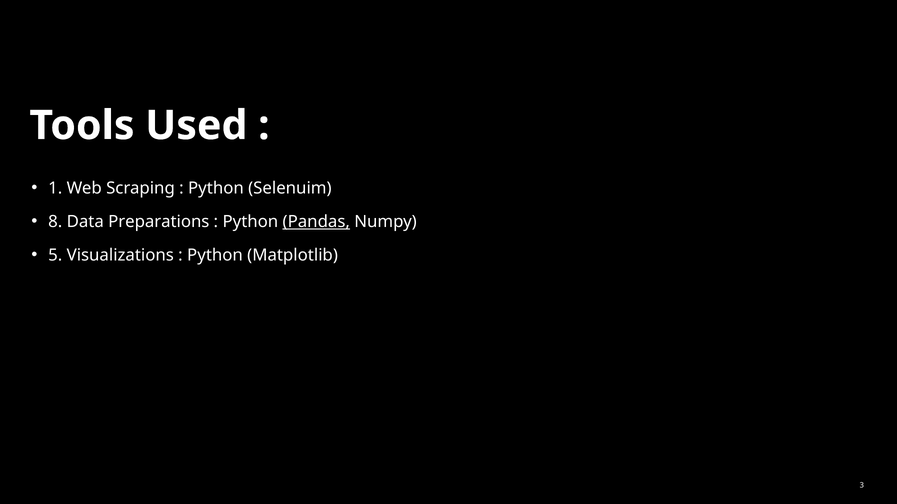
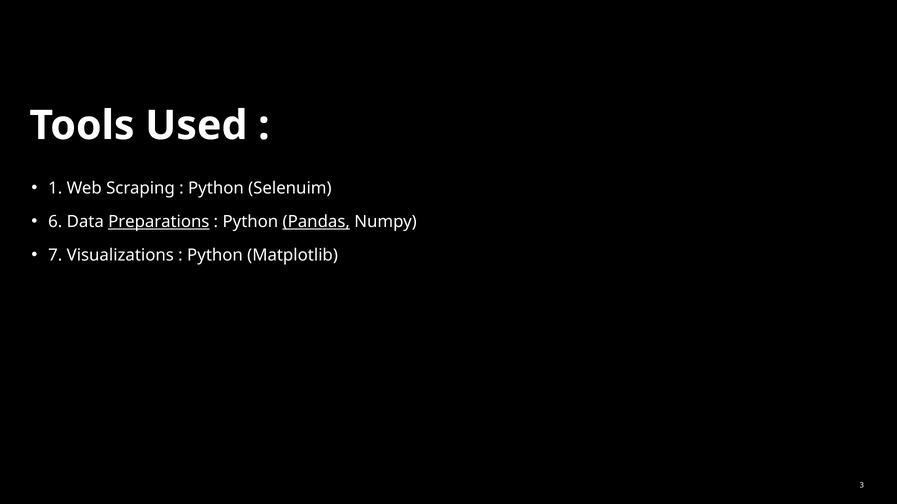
8: 8 -> 6
Preparations underline: none -> present
5: 5 -> 7
